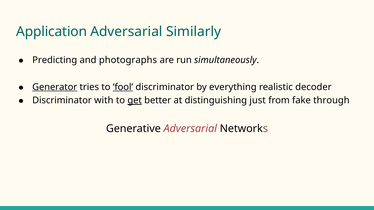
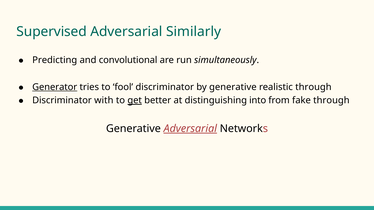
Application: Application -> Supervised
photographs: photographs -> convolutional
fool underline: present -> none
by everything: everything -> generative
realistic decoder: decoder -> through
just: just -> into
Adversarial at (190, 129) underline: none -> present
